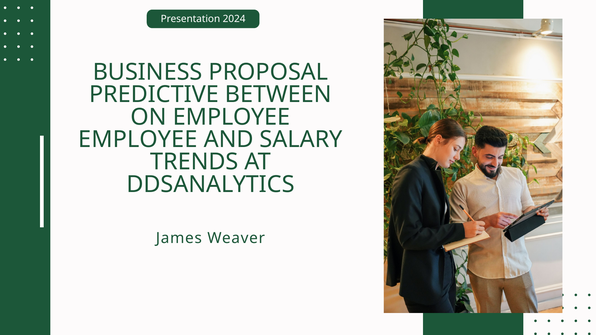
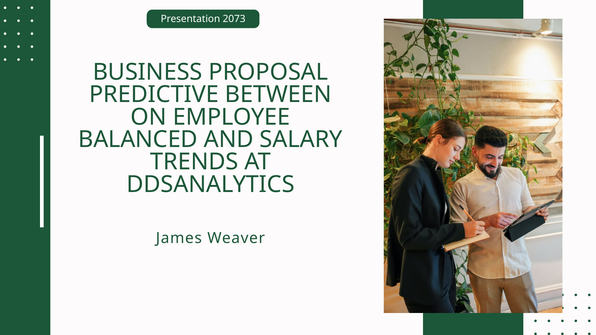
2024: 2024 -> 2073
EMPLOYEE at (138, 140): EMPLOYEE -> BALANCED
